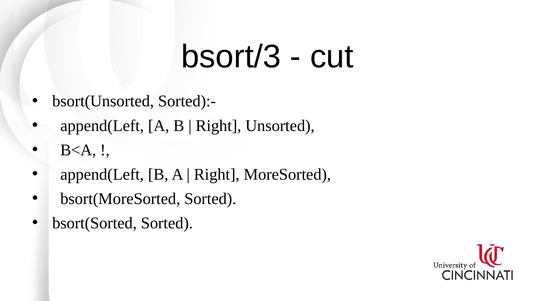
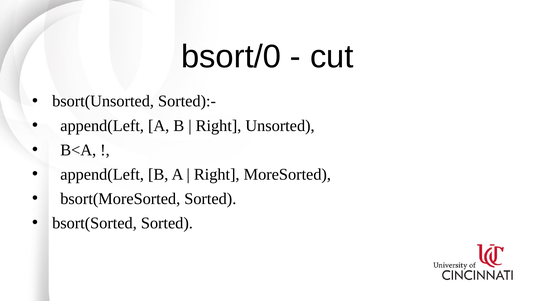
bsort/3: bsort/3 -> bsort/0
